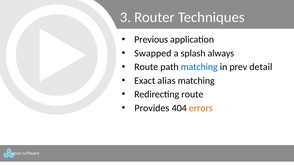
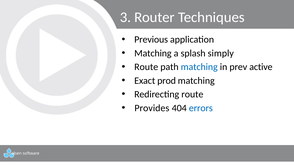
Swapped at (153, 53): Swapped -> Matching
always: always -> simply
detail: detail -> active
alias: alias -> prod
errors colour: orange -> blue
